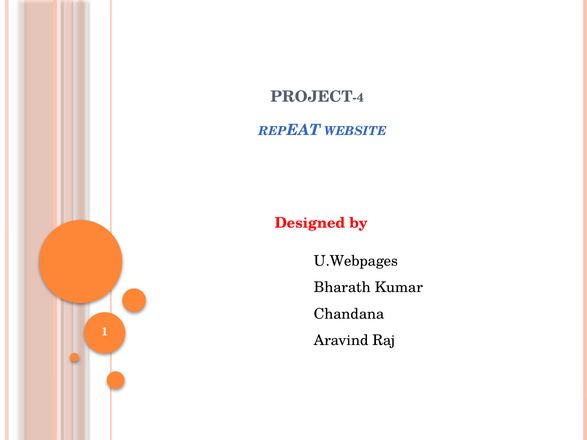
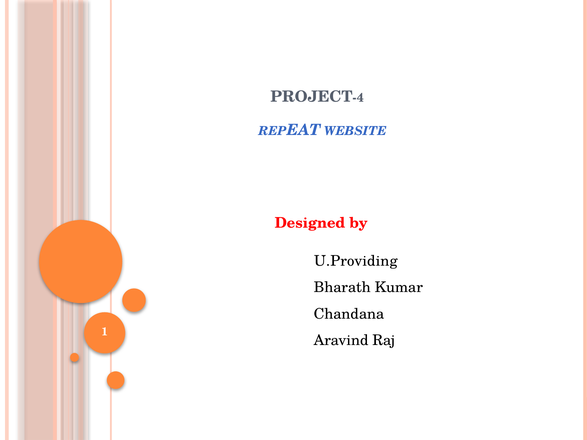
U.Webpages: U.Webpages -> U.Providing
